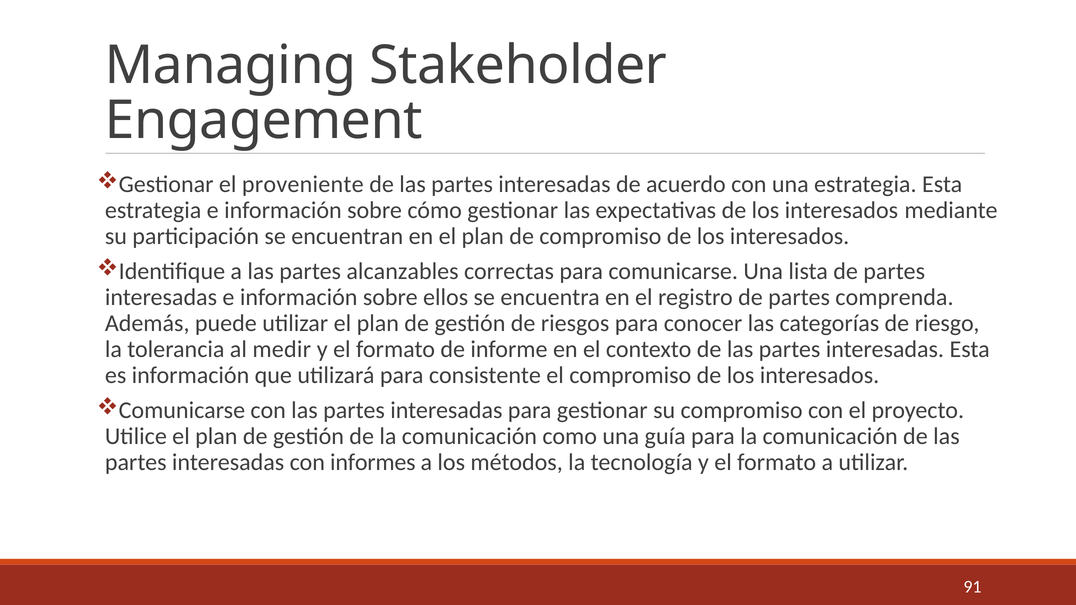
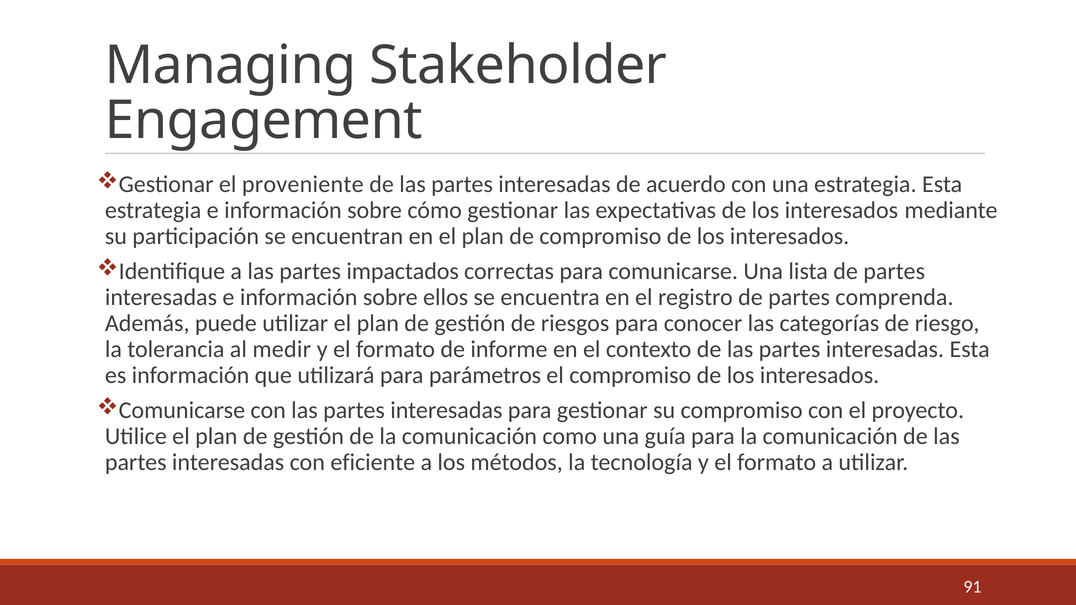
alcanzables: alcanzables -> impactados
consistente: consistente -> parámetros
informes: informes -> eficiente
